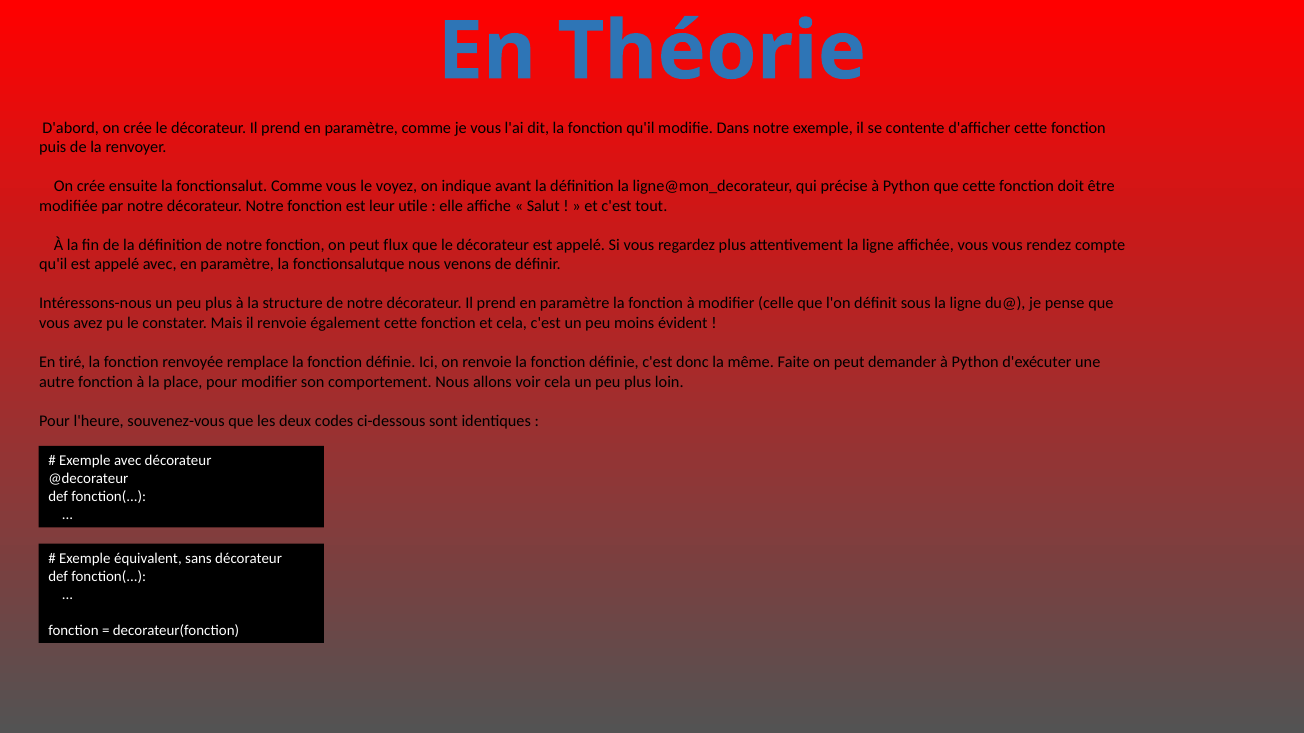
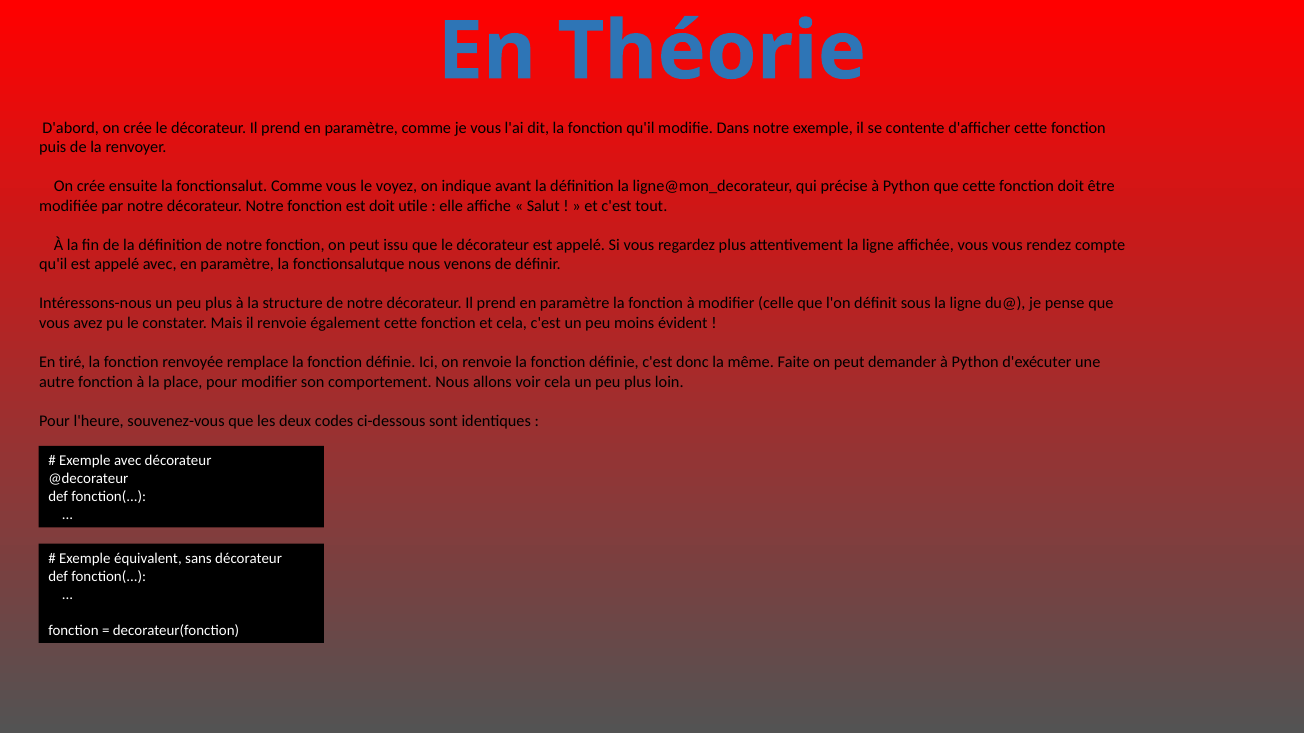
est leur: leur -> doit
flux: flux -> issu
